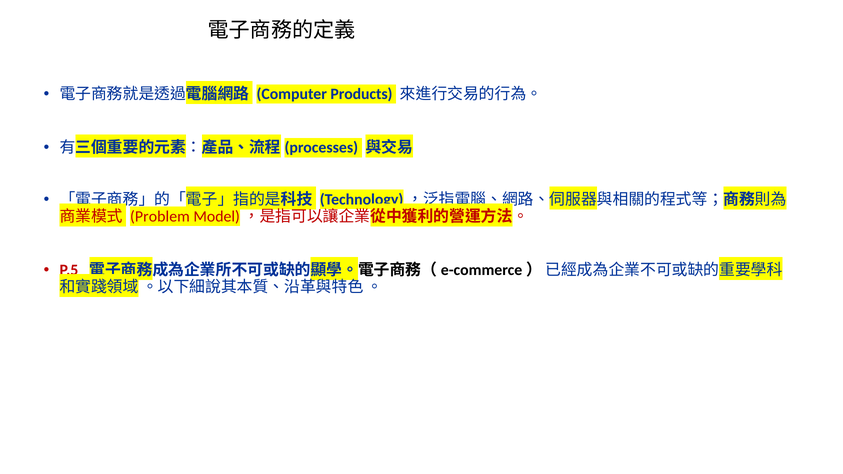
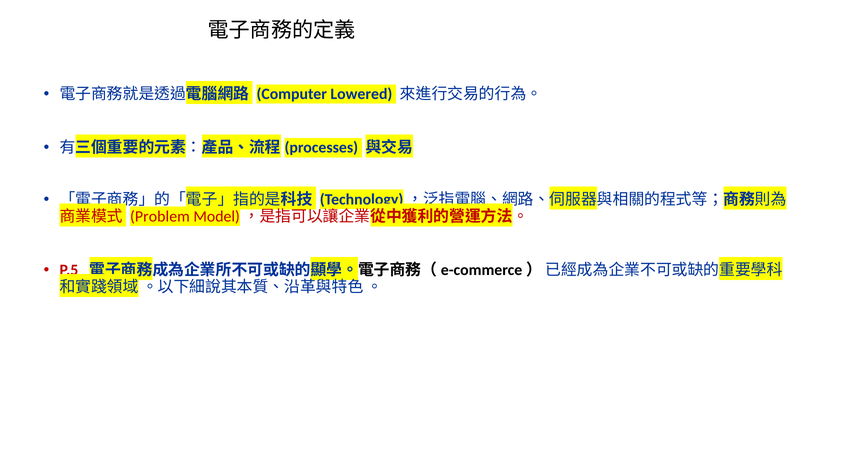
Products: Products -> Lowered
